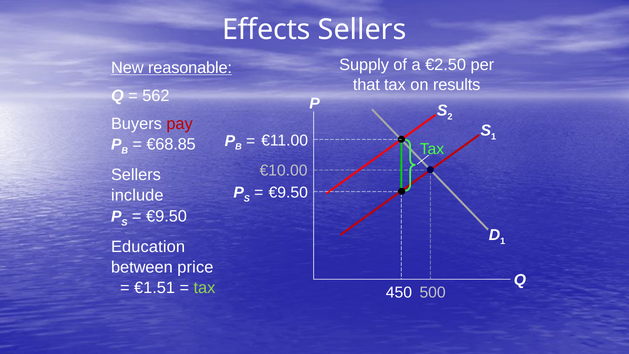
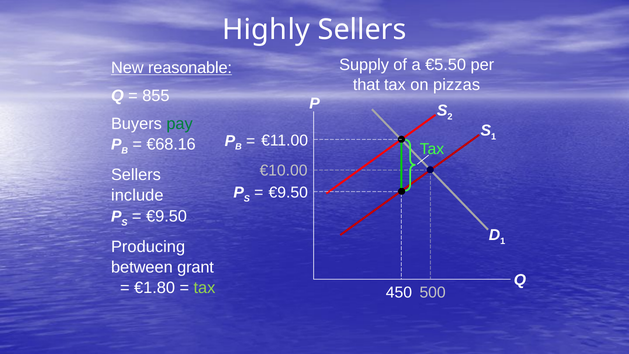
Effects: Effects -> Highly
€2.50: €2.50 -> €5.50
results: results -> pizzas
562: 562 -> 855
pay colour: red -> green
€68.85: €68.85 -> €68.16
Education: Education -> Producing
price: price -> grant
€1.51: €1.51 -> €1.80
